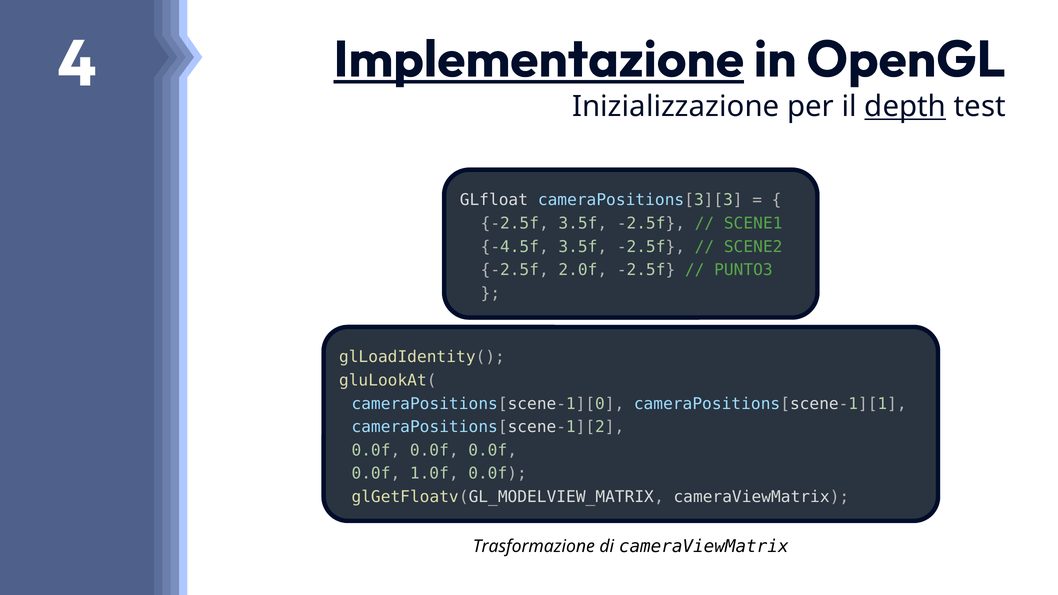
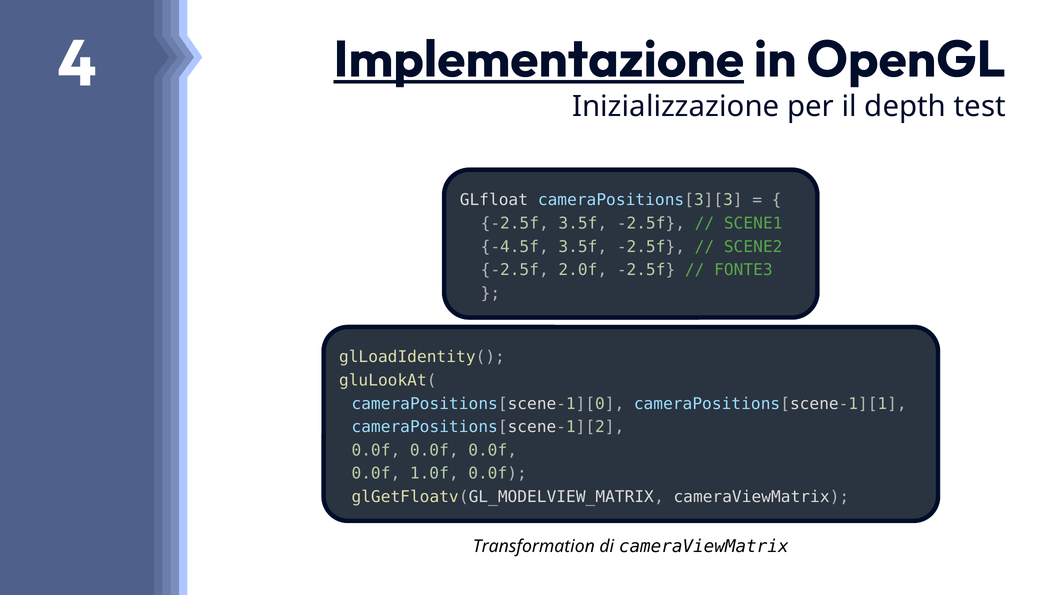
depth underline: present -> none
PUNTO3: PUNTO3 -> FONTE3
Trasformazione: Trasformazione -> Transformation
